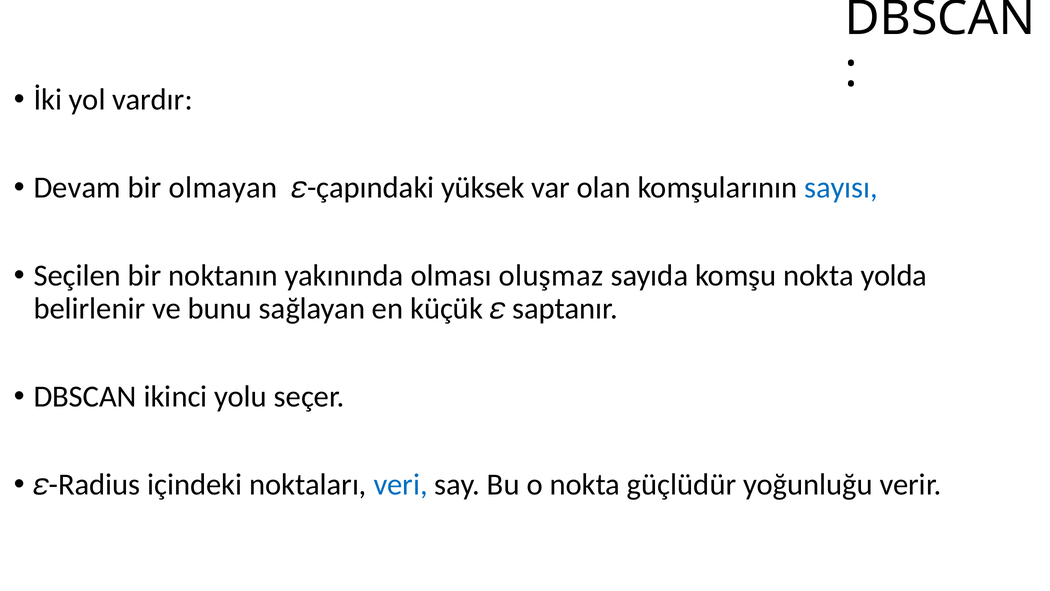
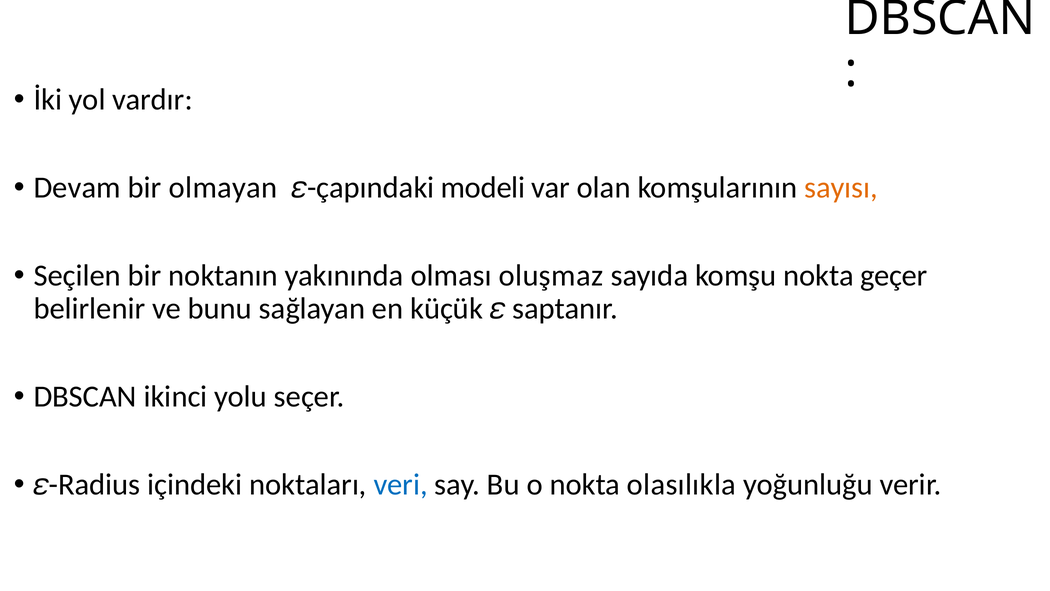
yüksek: yüksek -> modeli
sayısı colour: blue -> orange
yolda: yolda -> geçer
güçlüdür: güçlüdür -> olasılıkla
